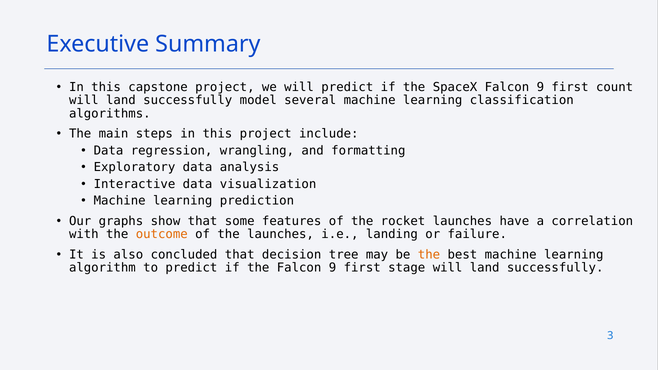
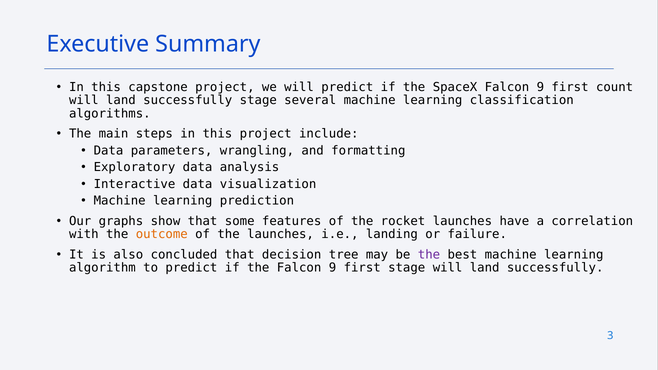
successfully model: model -> stage
regression: regression -> parameters
the at (429, 255) colour: orange -> purple
